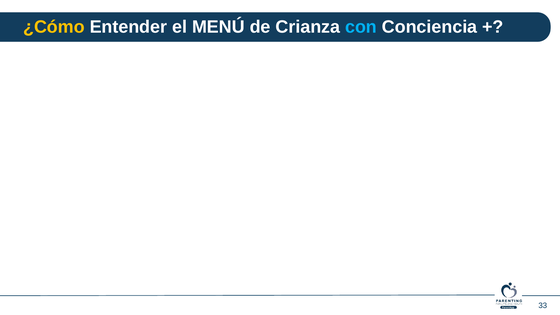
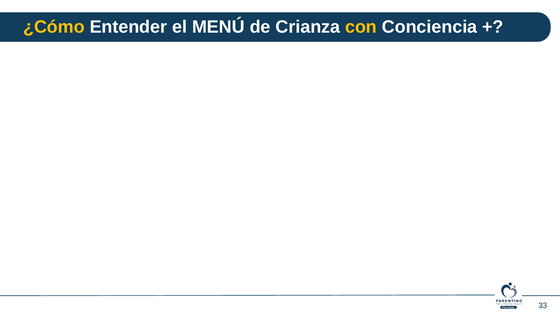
con colour: light blue -> yellow
